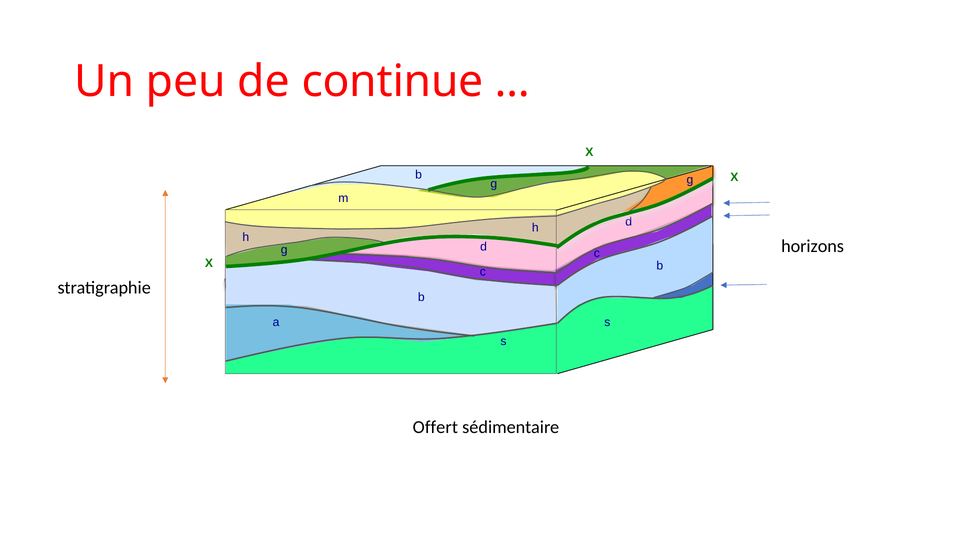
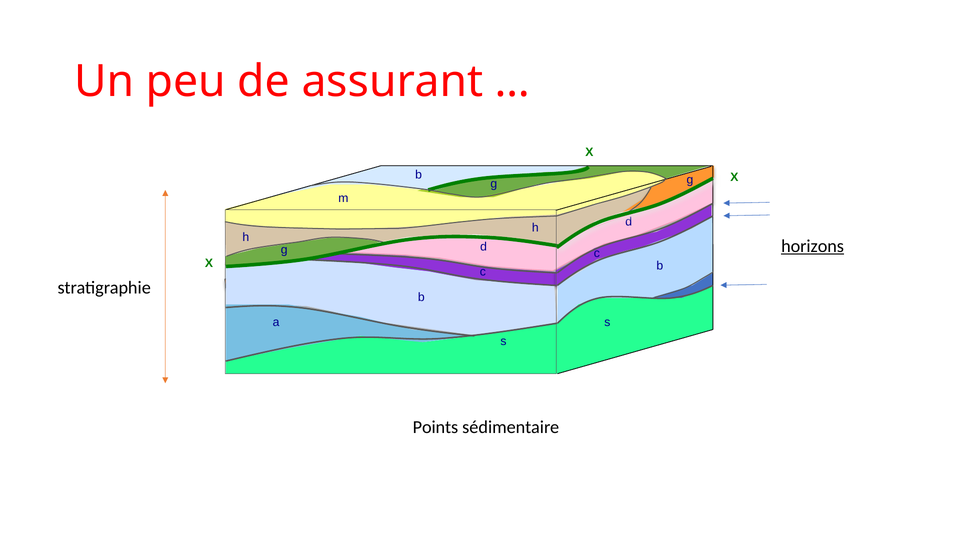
continue: continue -> assurant
horizons underline: none -> present
Offert: Offert -> Points
